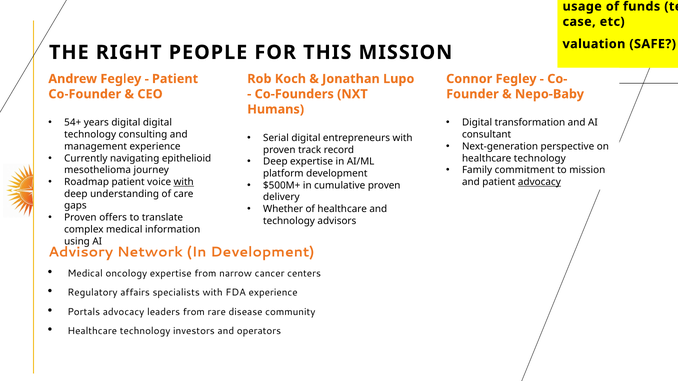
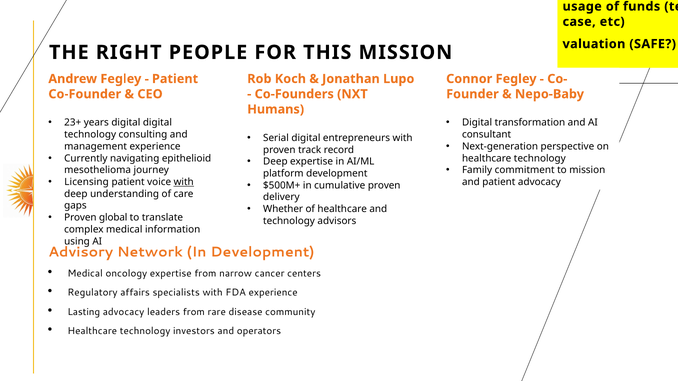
54+: 54+ -> 23+
Roadmap: Roadmap -> Licensing
advocacy at (539, 182) underline: present -> none
offers: offers -> global
Portals: Portals -> Lasting
